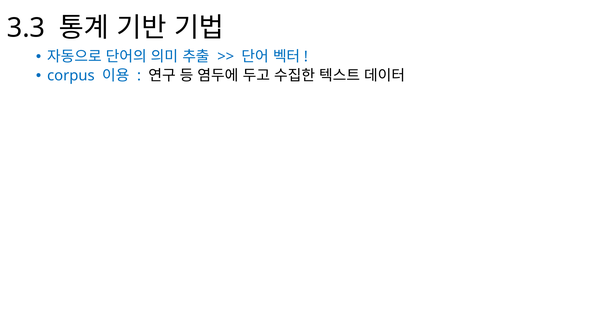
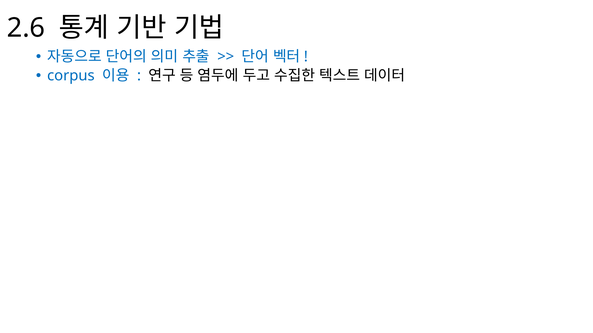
3.3: 3.3 -> 2.6
